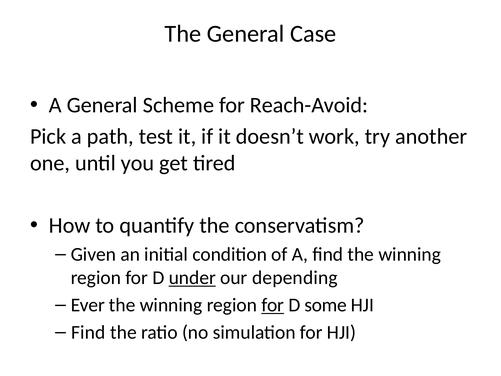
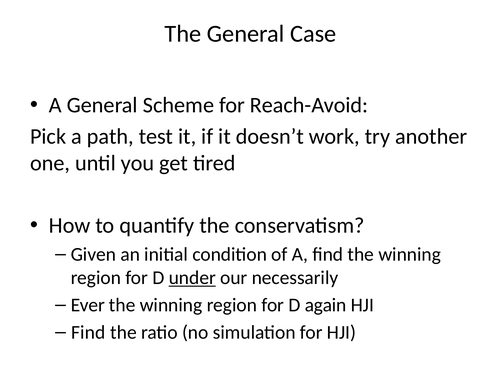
depending: depending -> necessarily
for at (273, 305) underline: present -> none
some: some -> again
